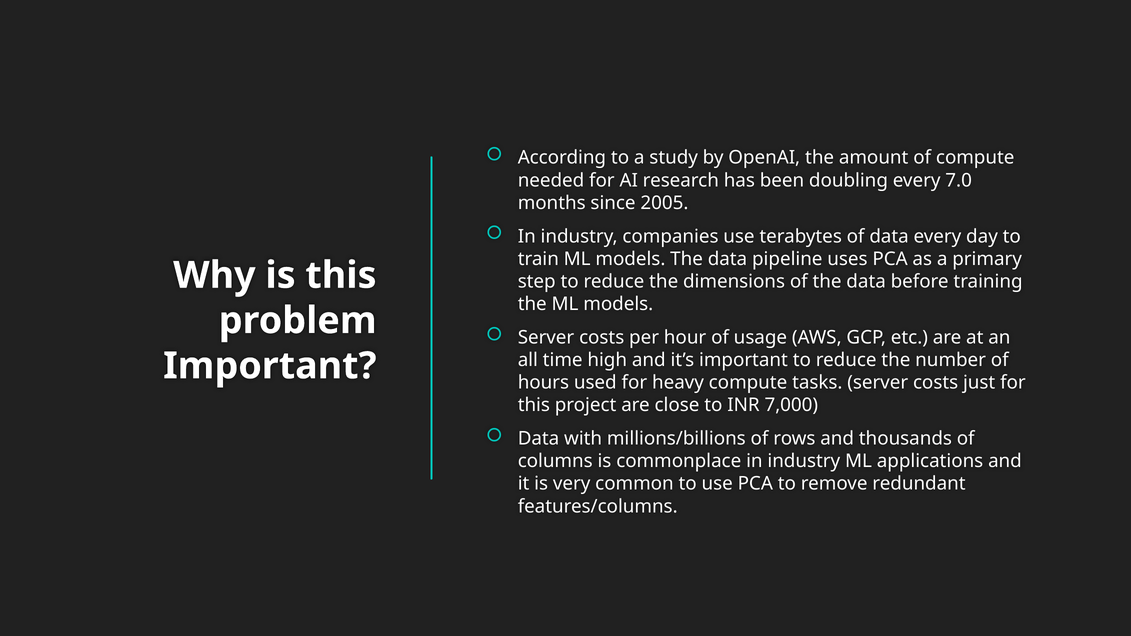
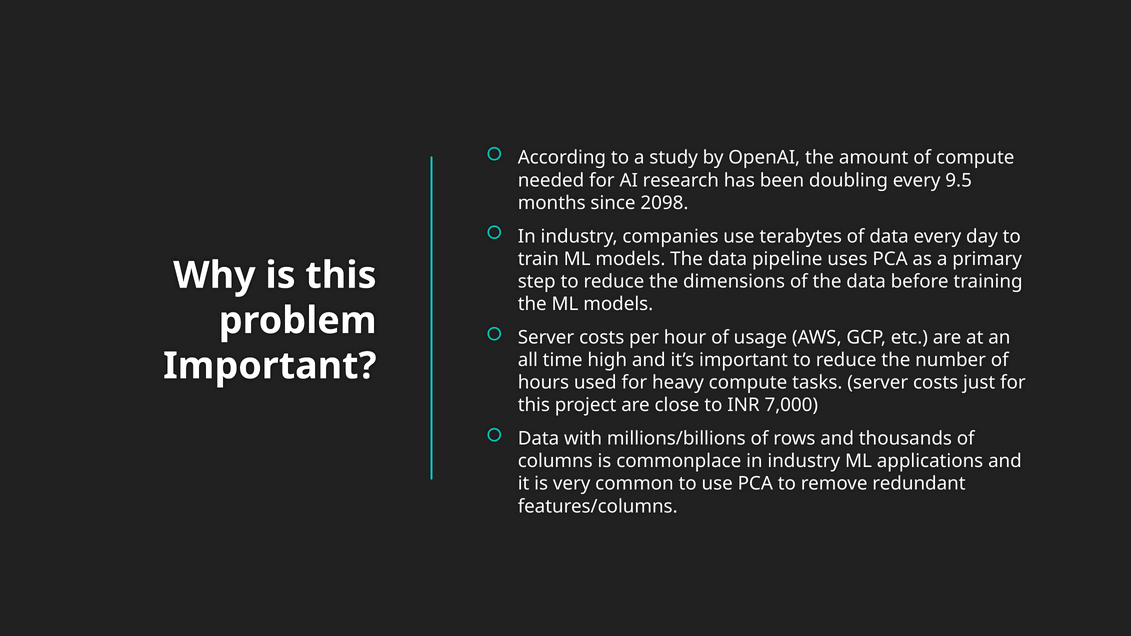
7.0: 7.0 -> 9.5
2005: 2005 -> 2098
